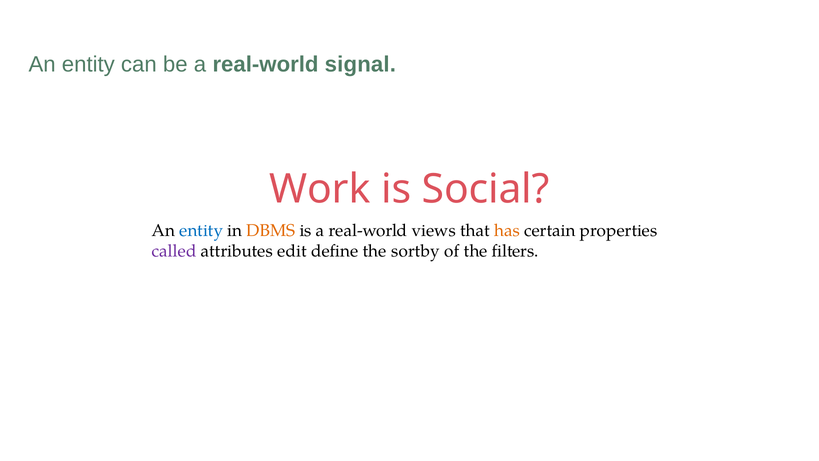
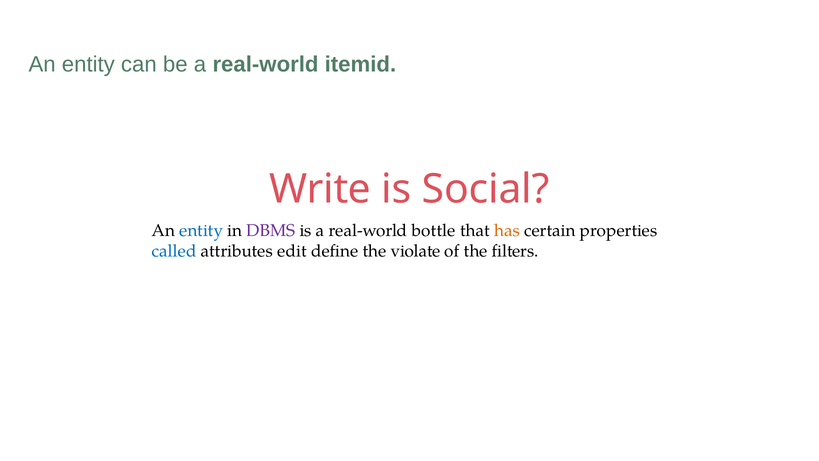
signal: signal -> itemid
Work: Work -> Write
DBMS colour: orange -> purple
views: views -> bottle
called colour: purple -> blue
sortby: sortby -> violate
